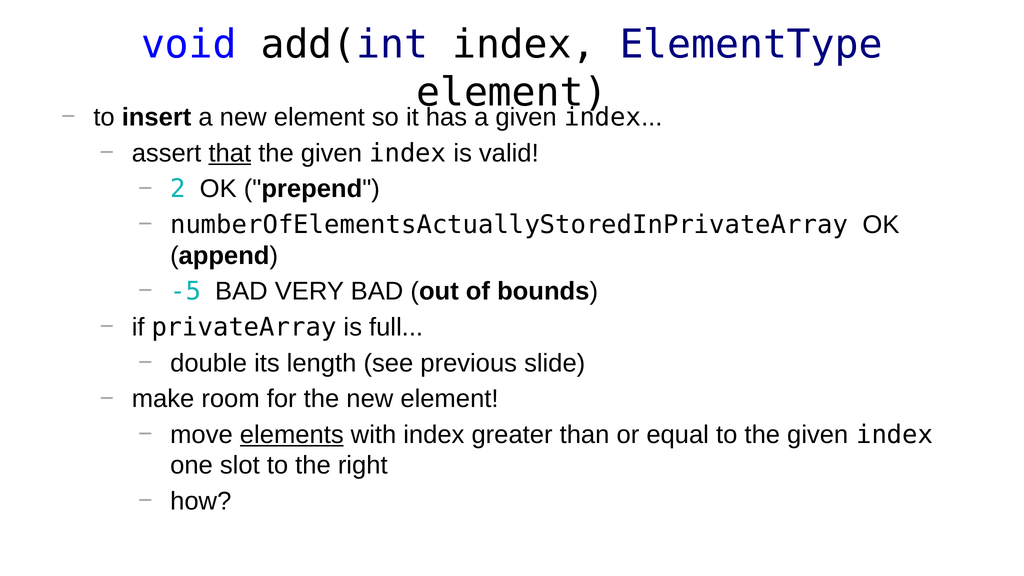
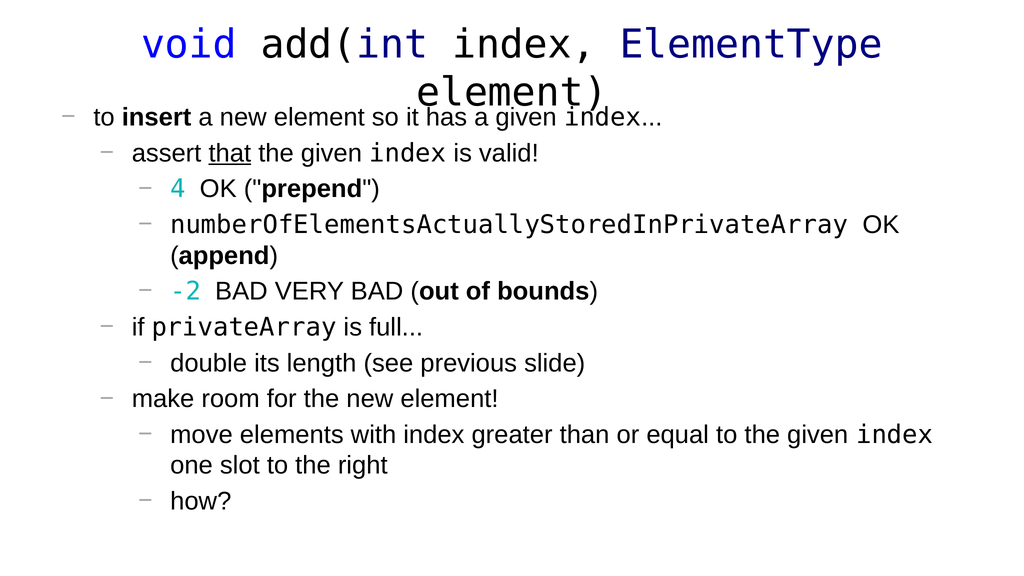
2: 2 -> 4
-5: -5 -> -2
elements underline: present -> none
